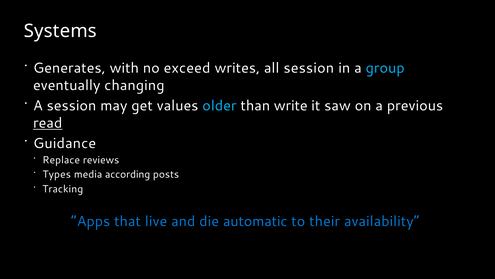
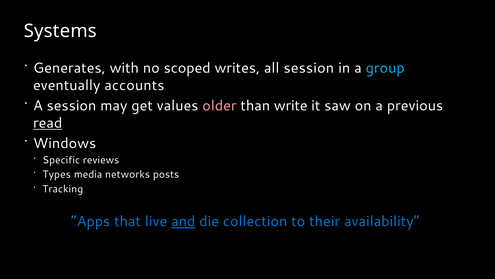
exceed: exceed -> scoped
changing: changing -> accounts
older colour: light blue -> pink
Guidance: Guidance -> Windows
Replace: Replace -> Specific
according: according -> networks
and underline: none -> present
automatic: automatic -> collection
